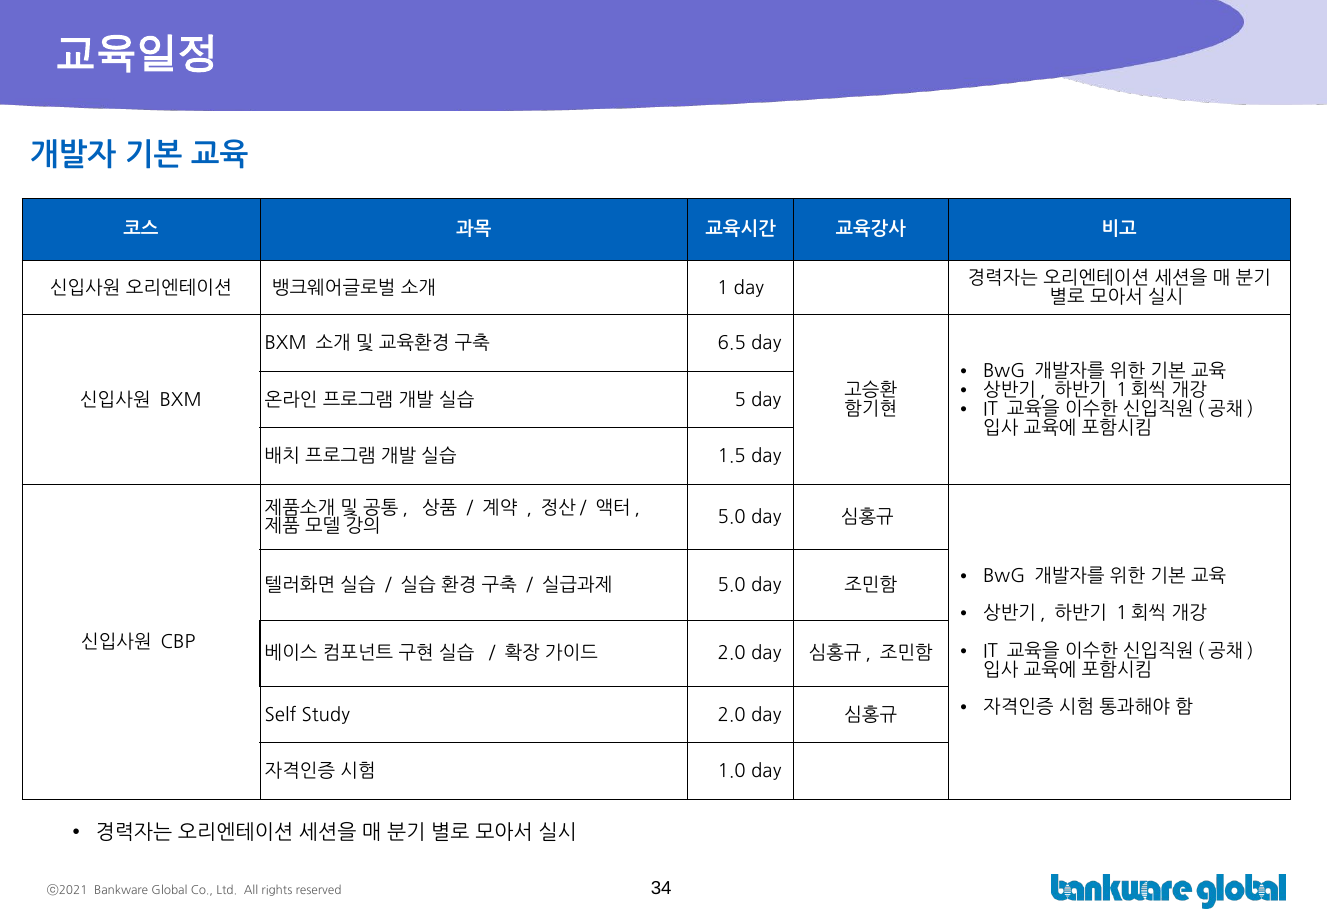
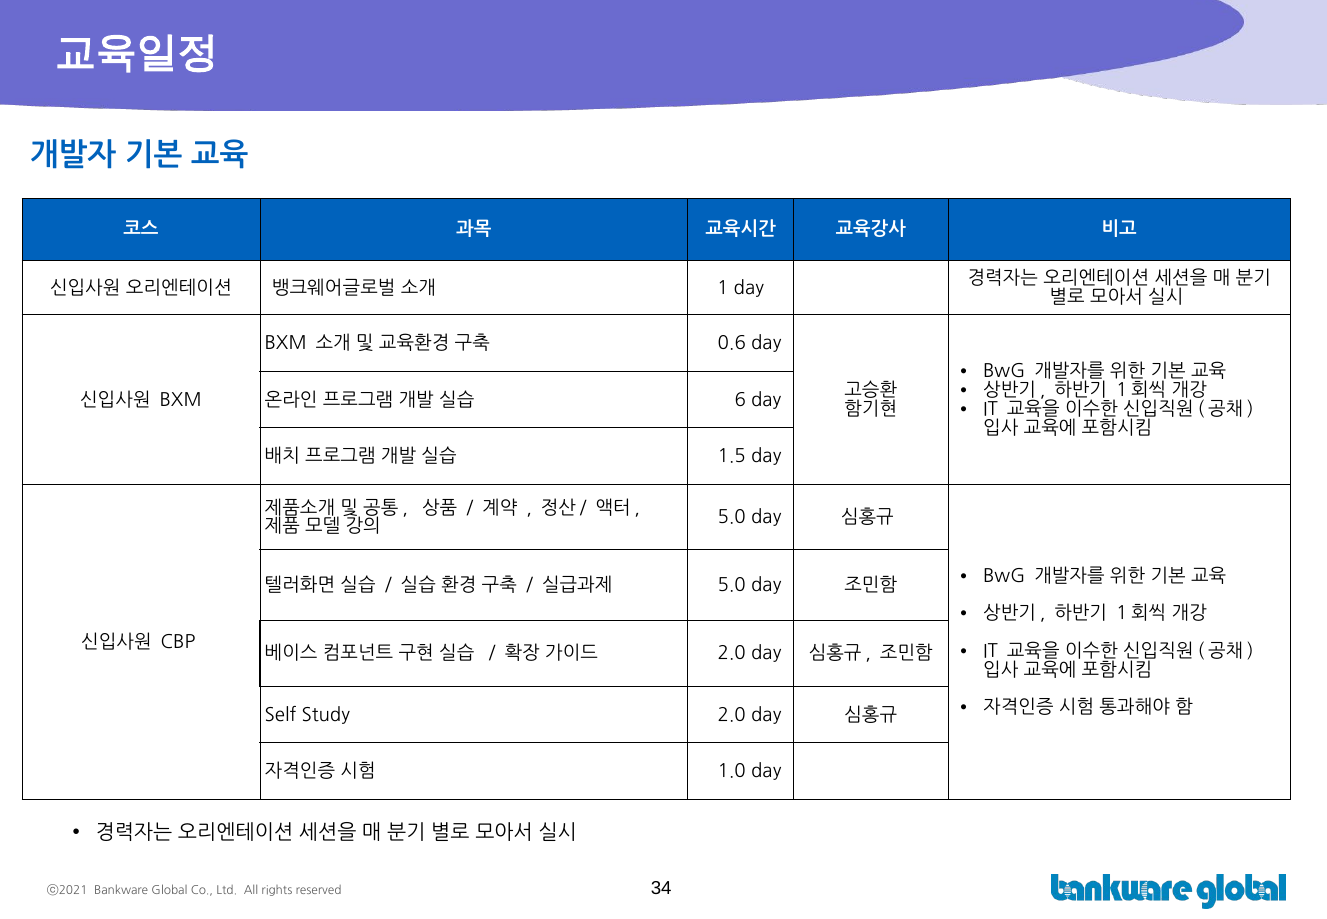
6.5: 6.5 -> 0.6
5: 5 -> 6
